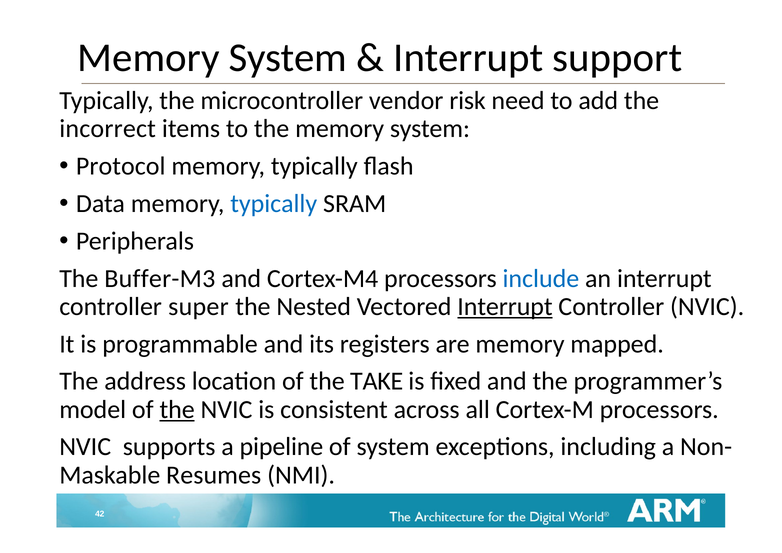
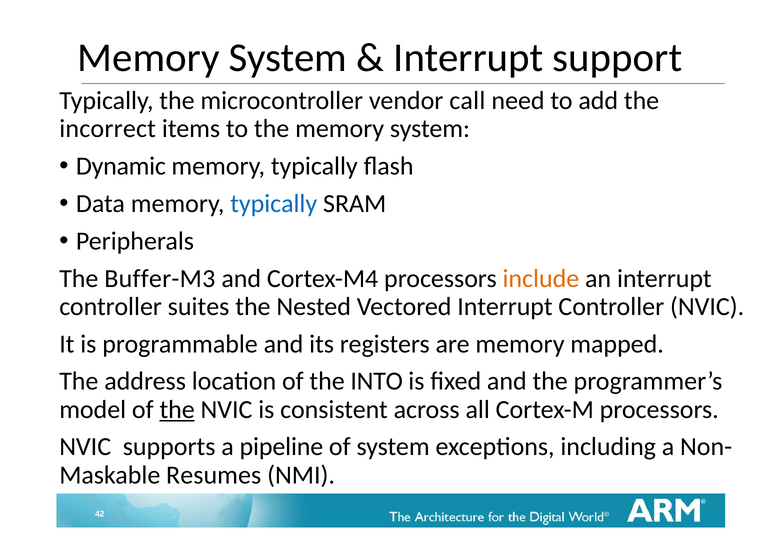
risk: risk -> call
Protocol: Protocol -> Dynamic
include colour: blue -> orange
super: super -> suites
Interrupt at (505, 306) underline: present -> none
TAKE: TAKE -> INTO
